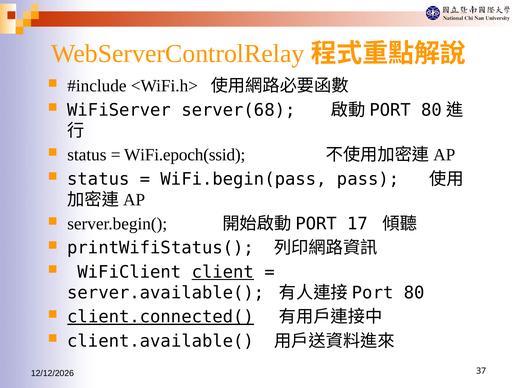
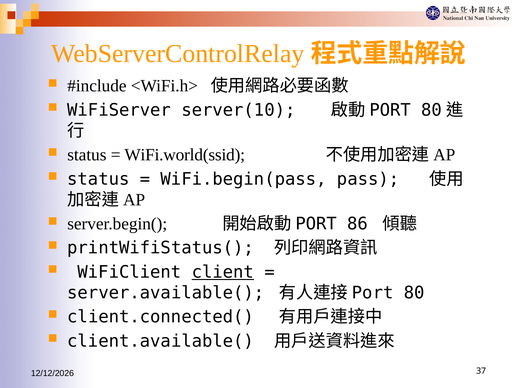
server(68: server(68 -> server(10
WiFi.epoch(ssid: WiFi.epoch(ssid -> WiFi.world(ssid
17: 17 -> 86
client.connected( underline: present -> none
